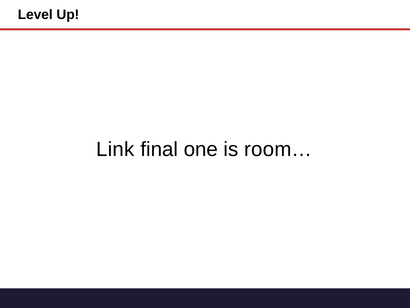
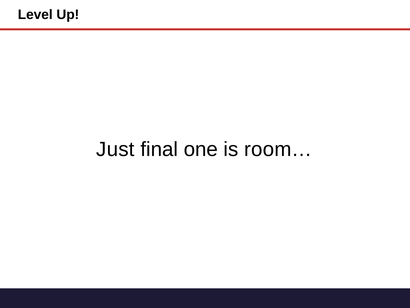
Link: Link -> Just
